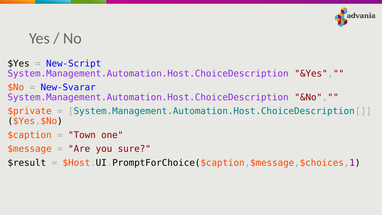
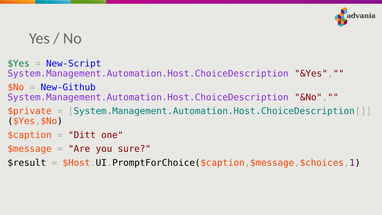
$Yes colour: black -> green
New-Svarar: New-Svarar -> New-Github
Town: Town -> Ditt
